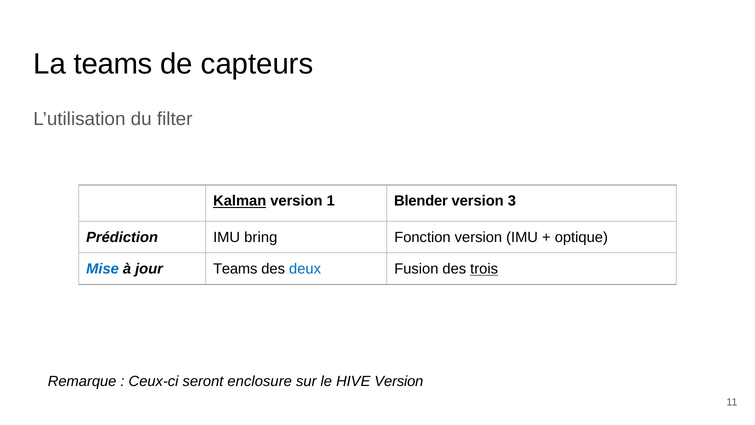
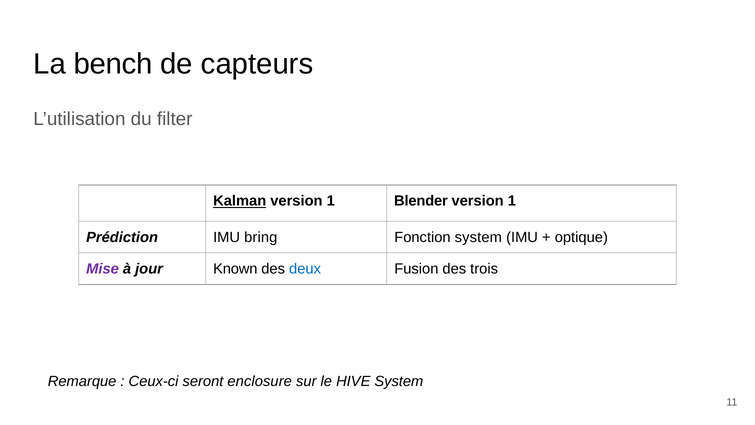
La teams: teams -> bench
3 at (512, 201): 3 -> 1
Fonction version: version -> system
Mise colour: blue -> purple
jour Teams: Teams -> Known
trois underline: present -> none
HIVE Version: Version -> System
